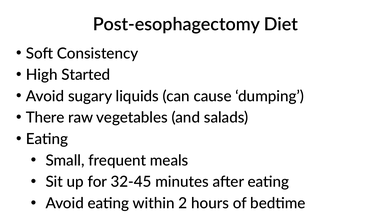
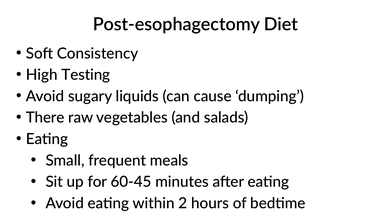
Started: Started -> Testing
32-45: 32-45 -> 60-45
